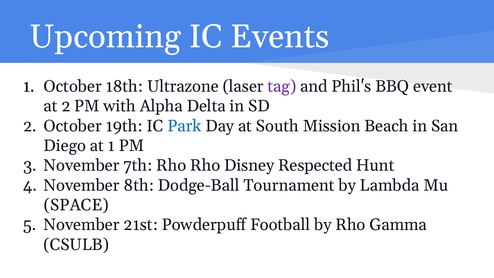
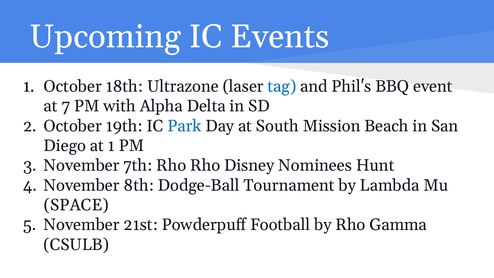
tag colour: purple -> blue
at 2: 2 -> 7
Respected: Respected -> Nominees
